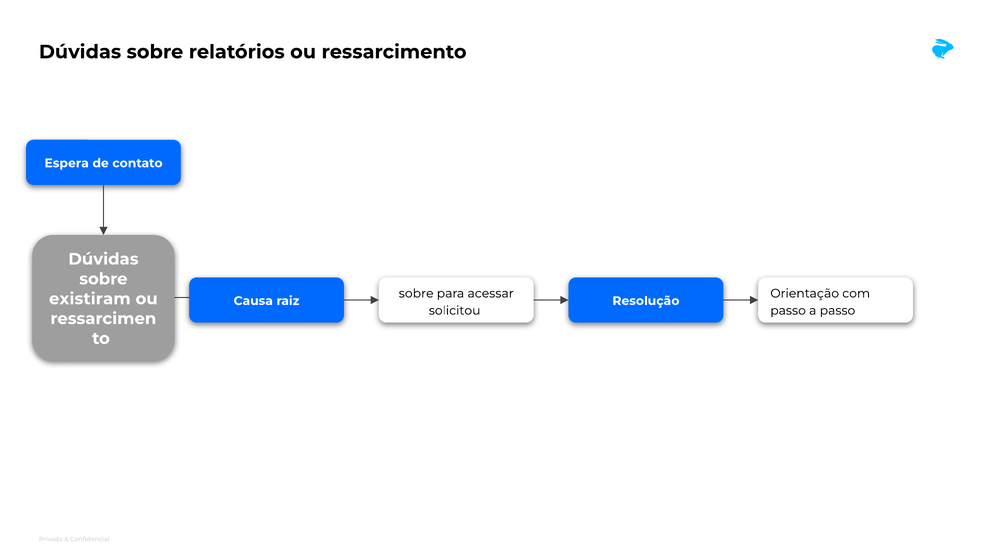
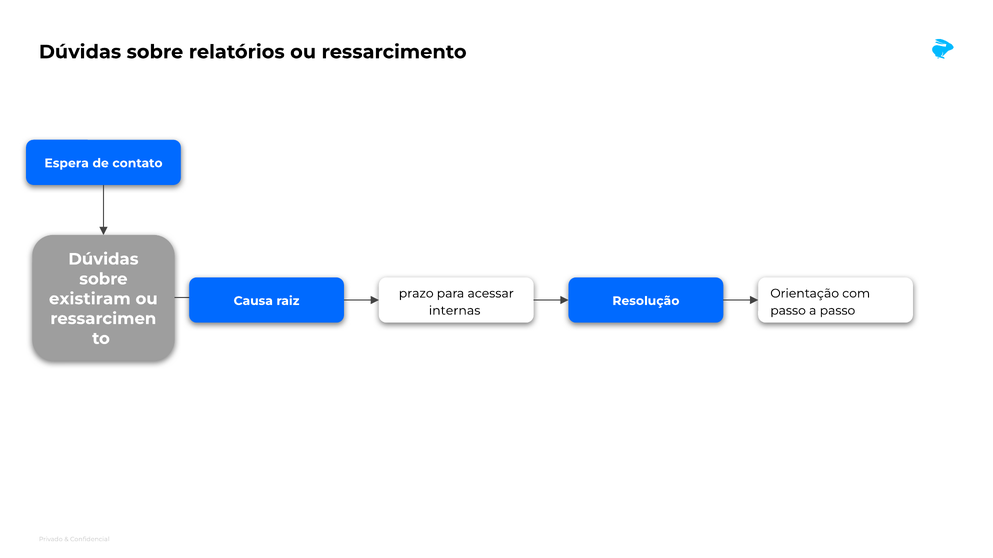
sobre at (416, 294): sobre -> prazo
solicitou: solicitou -> internas
